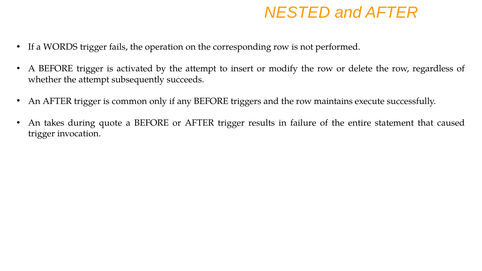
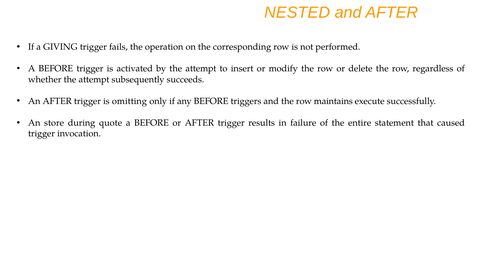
WORDS: WORDS -> GIVING
common: common -> omitting
takes: takes -> store
